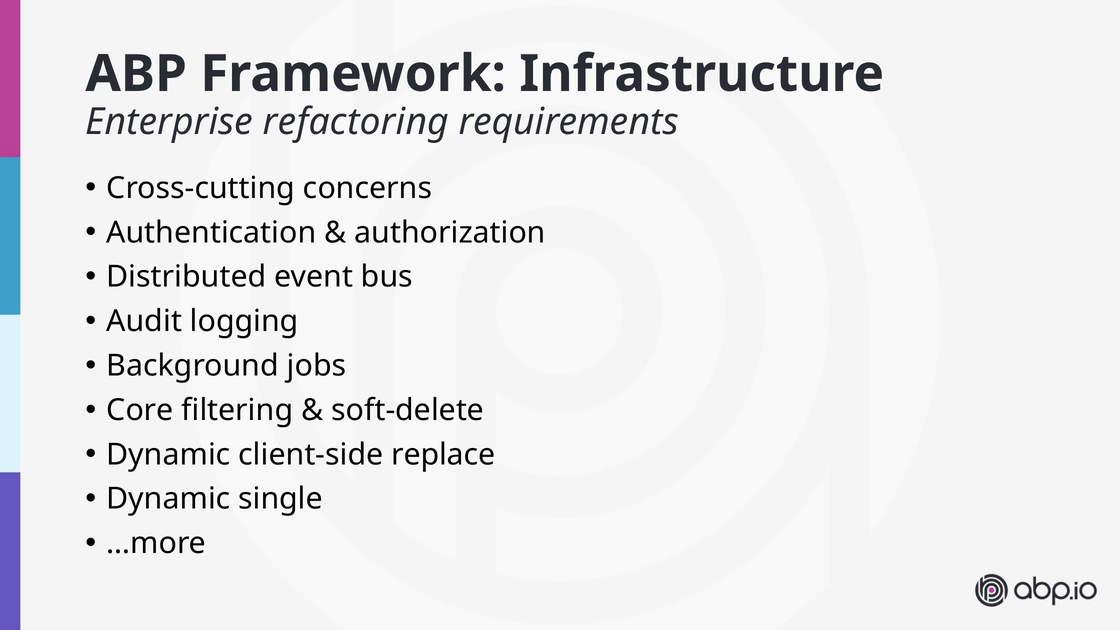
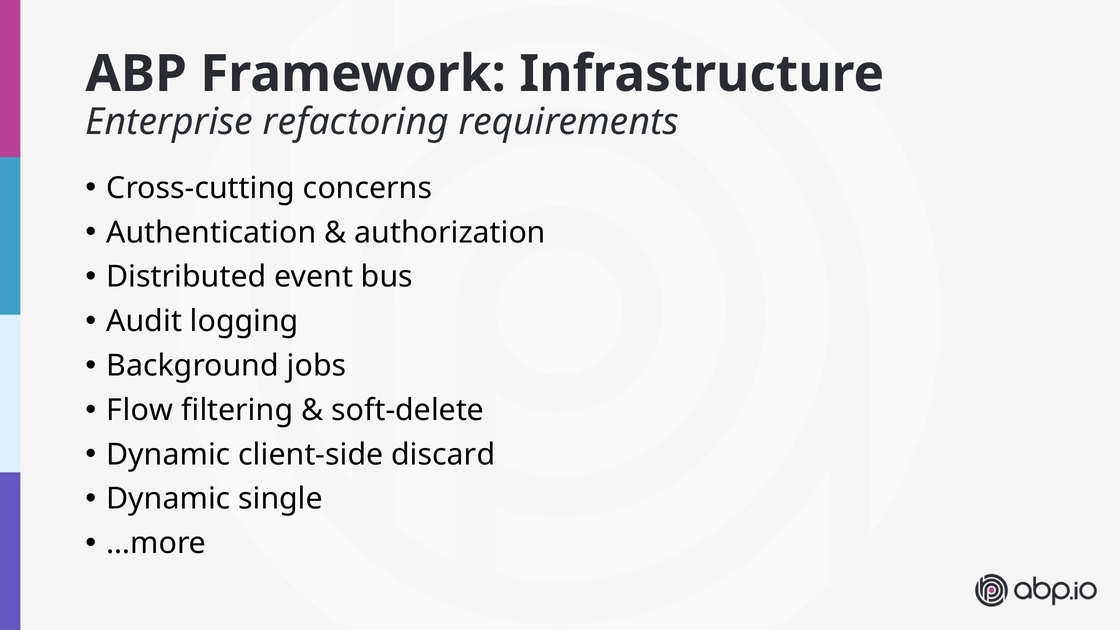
Core: Core -> Flow
replace: replace -> discard
